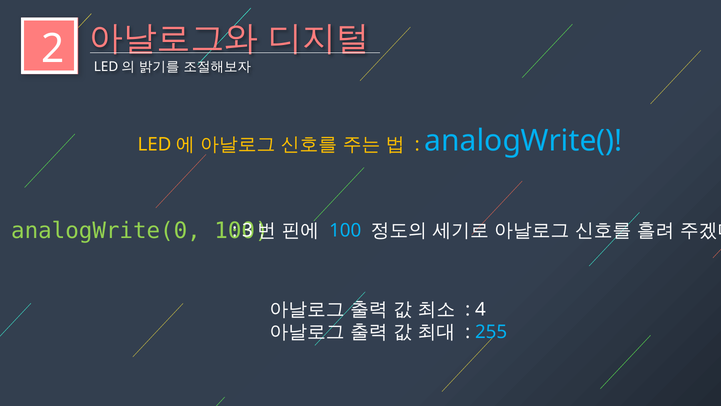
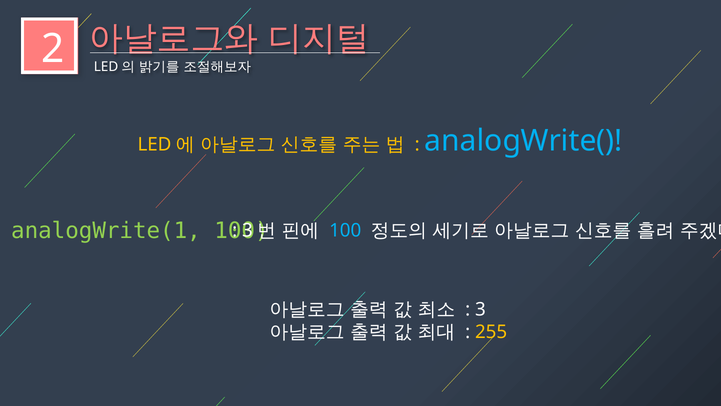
analogWrite(0: analogWrite(0 -> analogWrite(1
4 at (480, 309): 4 -> 3
255 colour: light blue -> yellow
